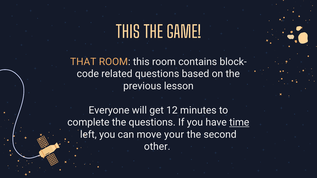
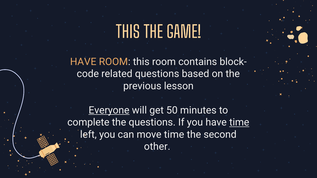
THAT at (83, 62): THAT -> HAVE
Everyone underline: none -> present
12: 12 -> 50
move your: your -> time
